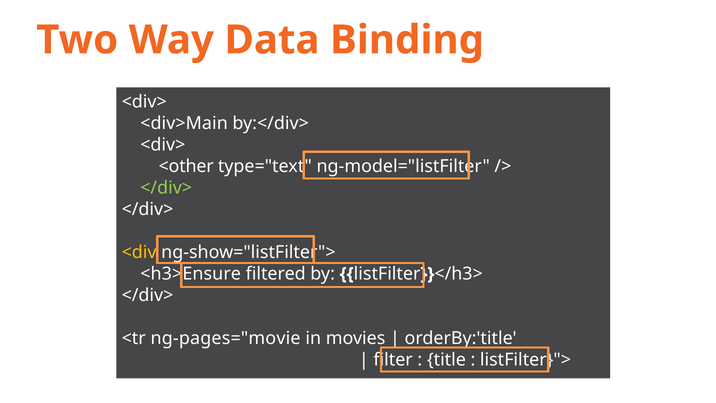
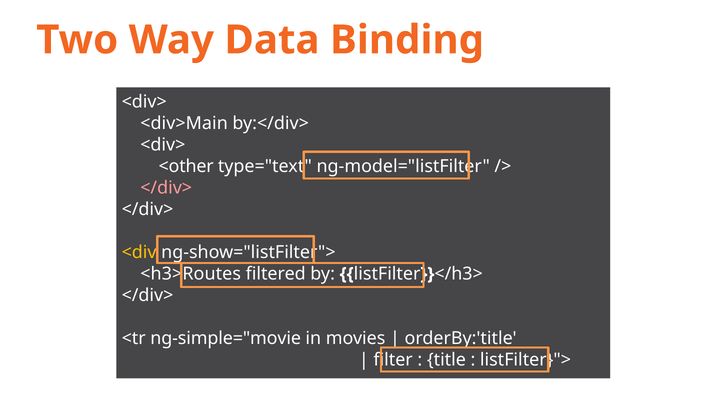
</div> at (166, 188) colour: light green -> pink
<h3>Ensure: <h3>Ensure -> <h3>Routes
ng-pages="movie: ng-pages="movie -> ng-simple="movie
